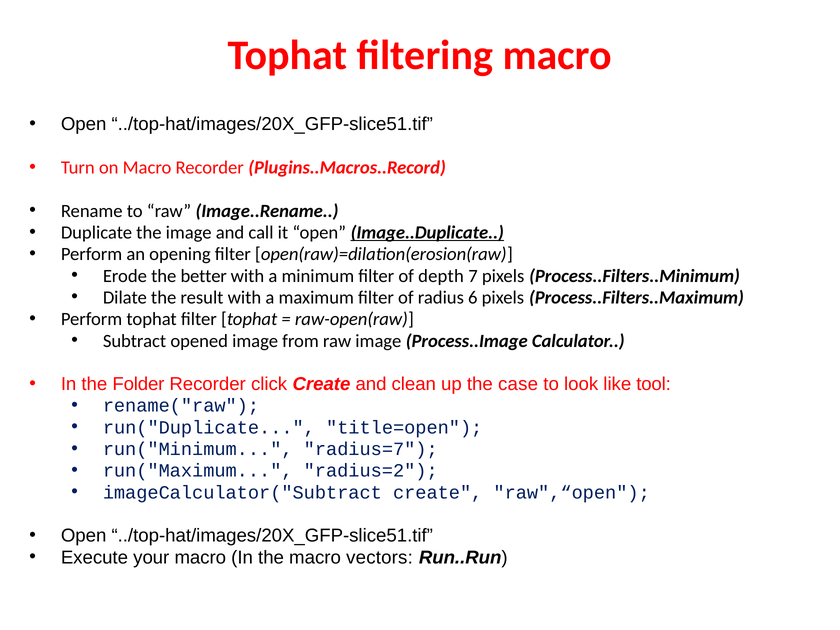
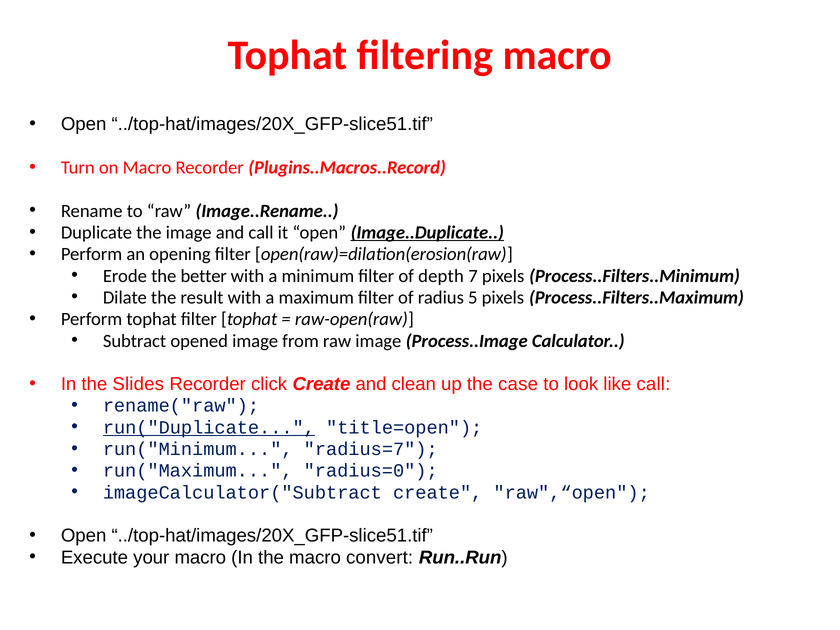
6: 6 -> 5
Folder: Folder -> Slides
like tool: tool -> call
run("Duplicate underline: none -> present
radius=2: radius=2 -> radius=0
vectors: vectors -> convert
